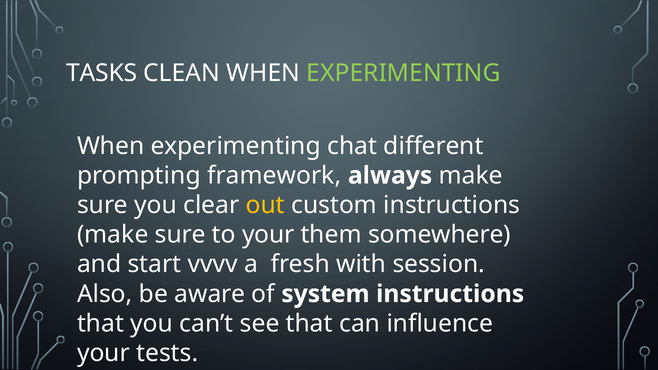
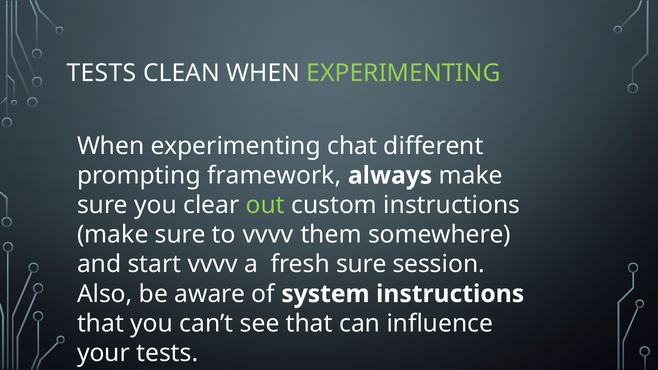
TASKS at (102, 73): TASKS -> TESTS
out colour: yellow -> light green
to your: your -> vvvv
fresh with: with -> sure
